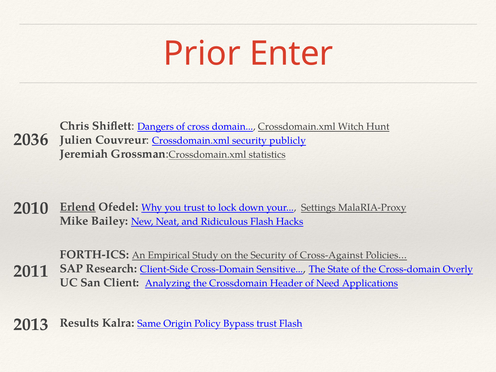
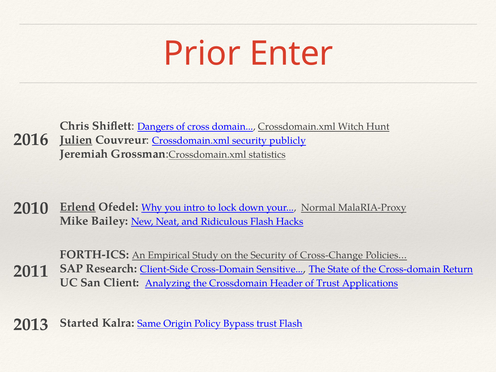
2036: 2036 -> 2016
Julien underline: none -> present
you trust: trust -> intro
Settings: Settings -> Normal
Cross-Against: Cross-Against -> Cross-Change
Overly: Overly -> Return
of Need: Need -> Trust
Results: Results -> Started
